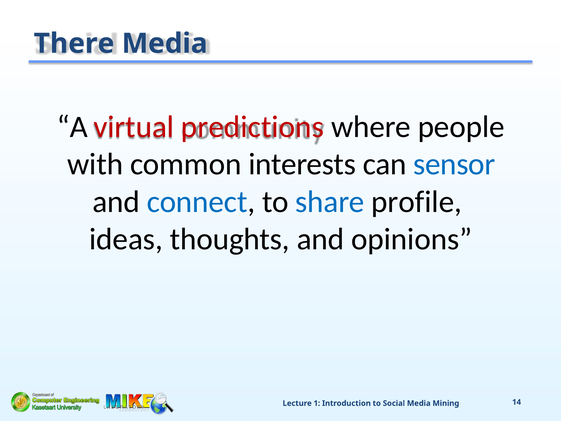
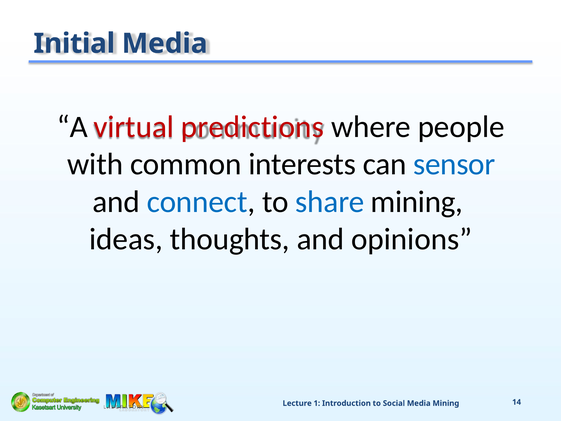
There: There -> Initial
share profile: profile -> mining
